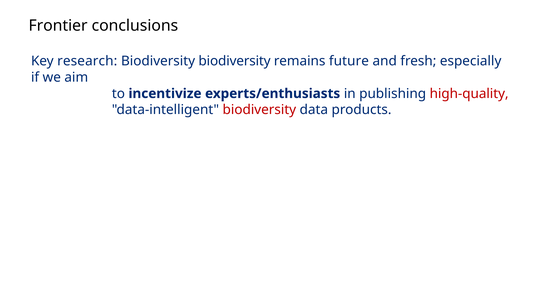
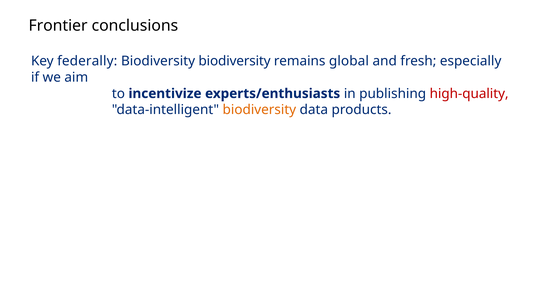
research: research -> federally
future: future -> global
biodiversity at (259, 110) colour: red -> orange
